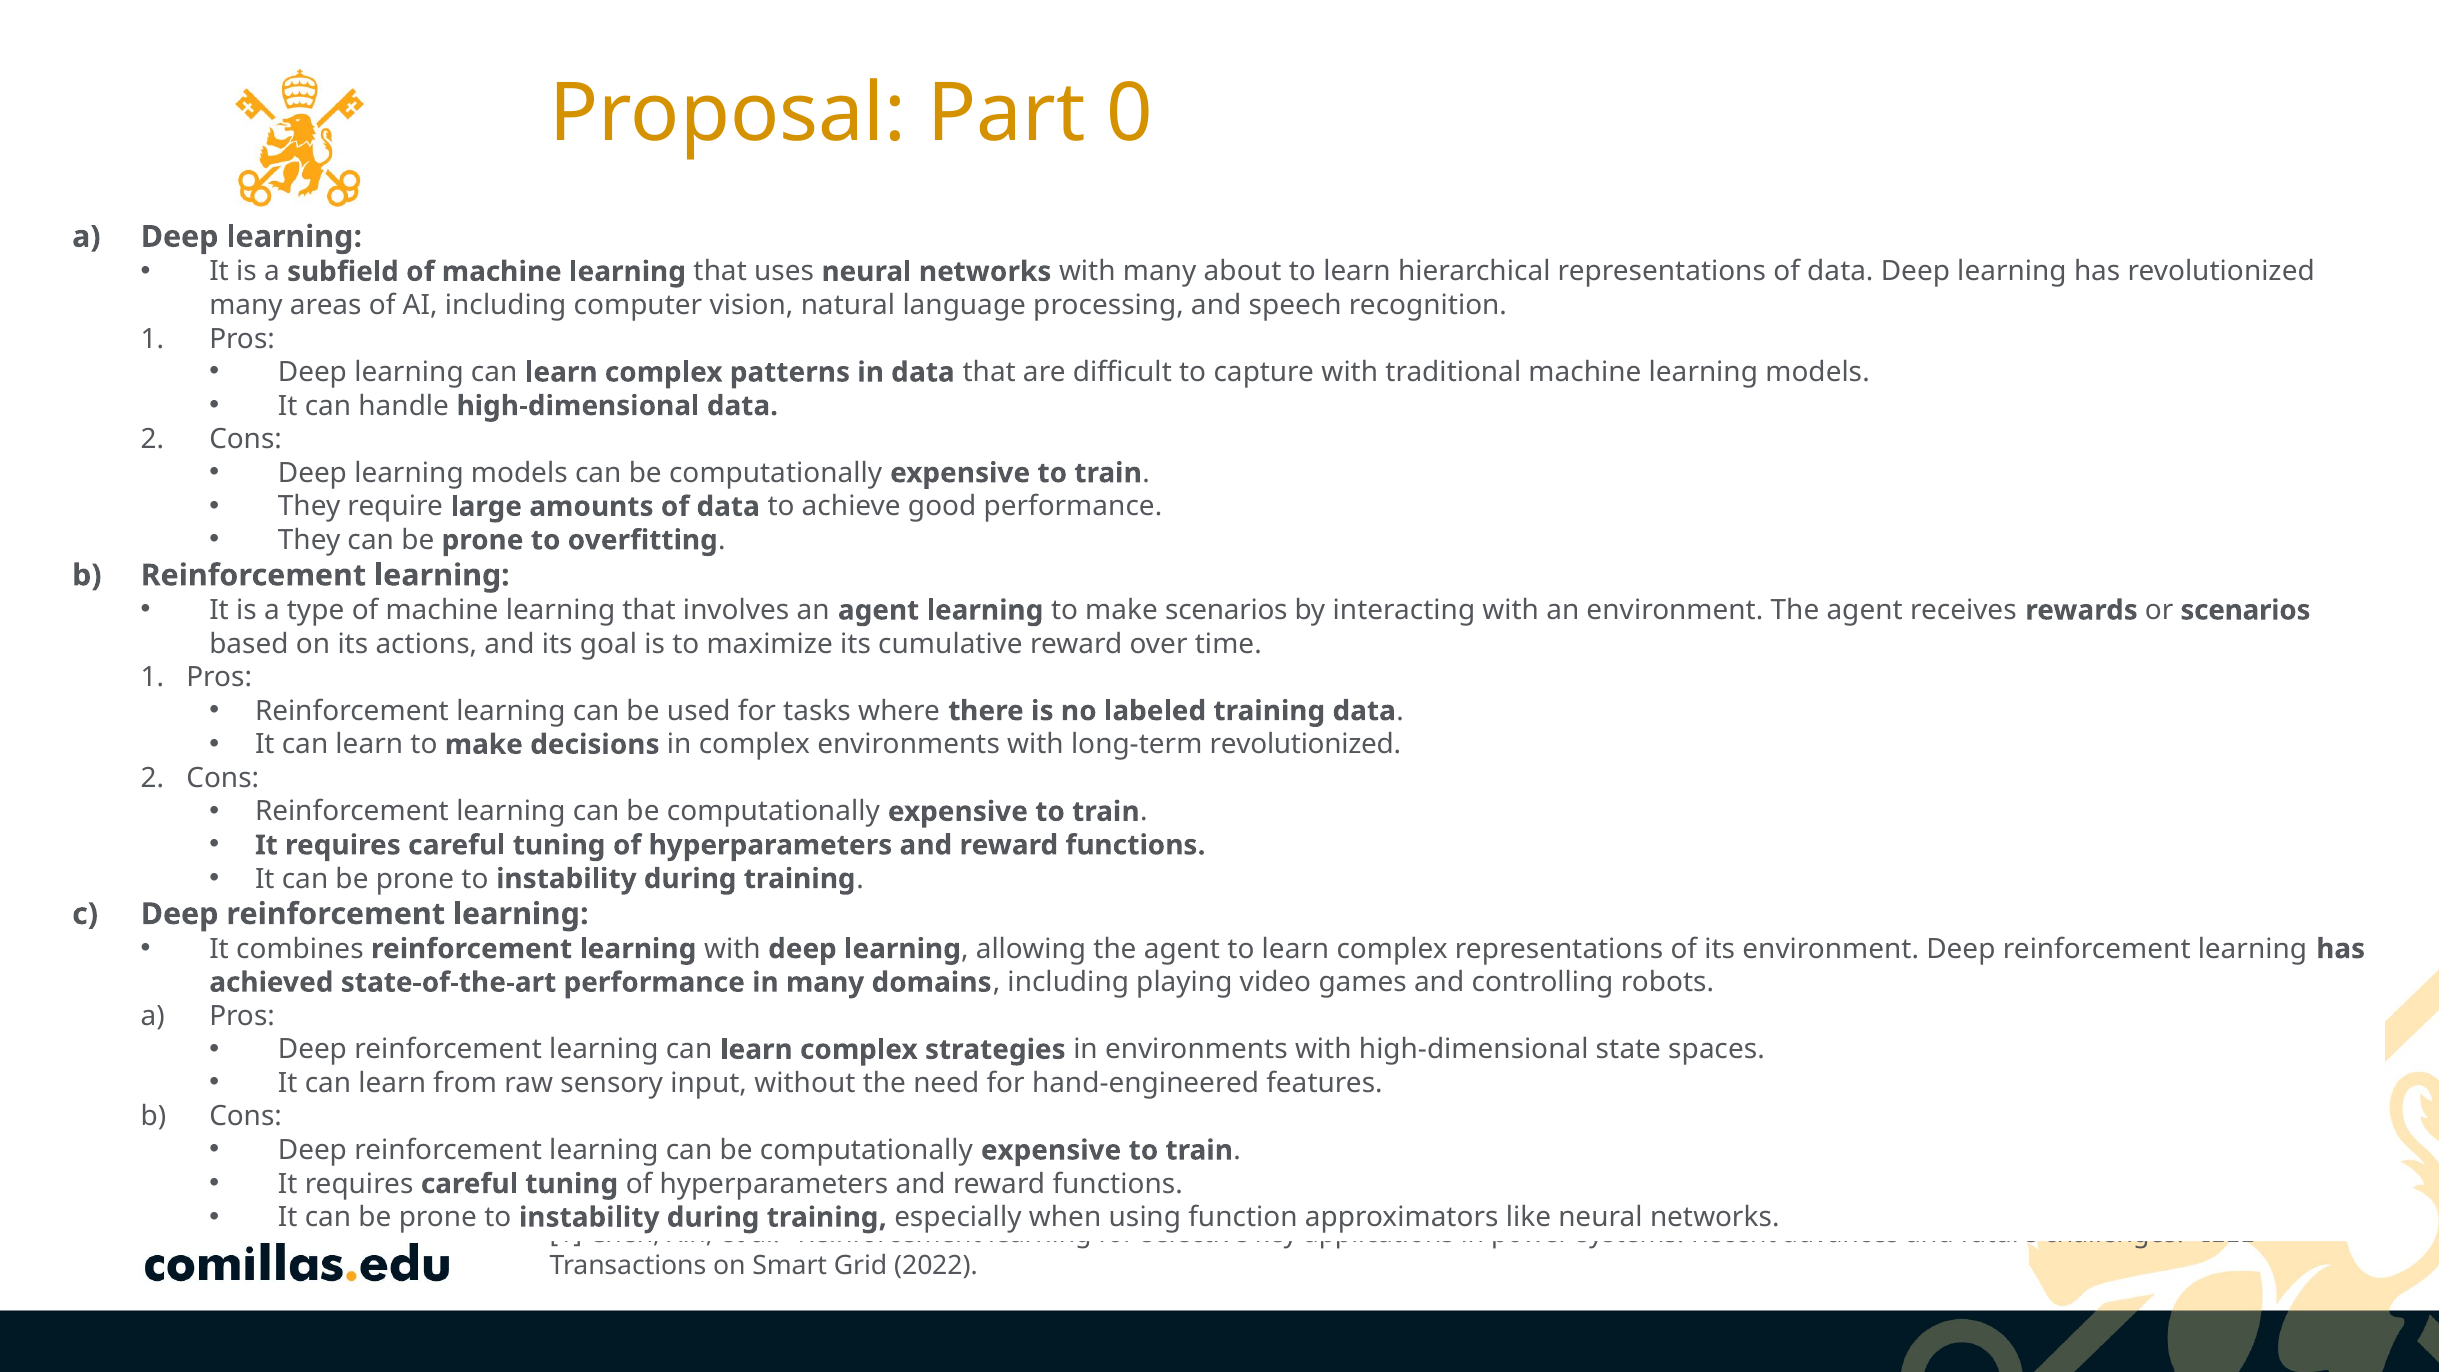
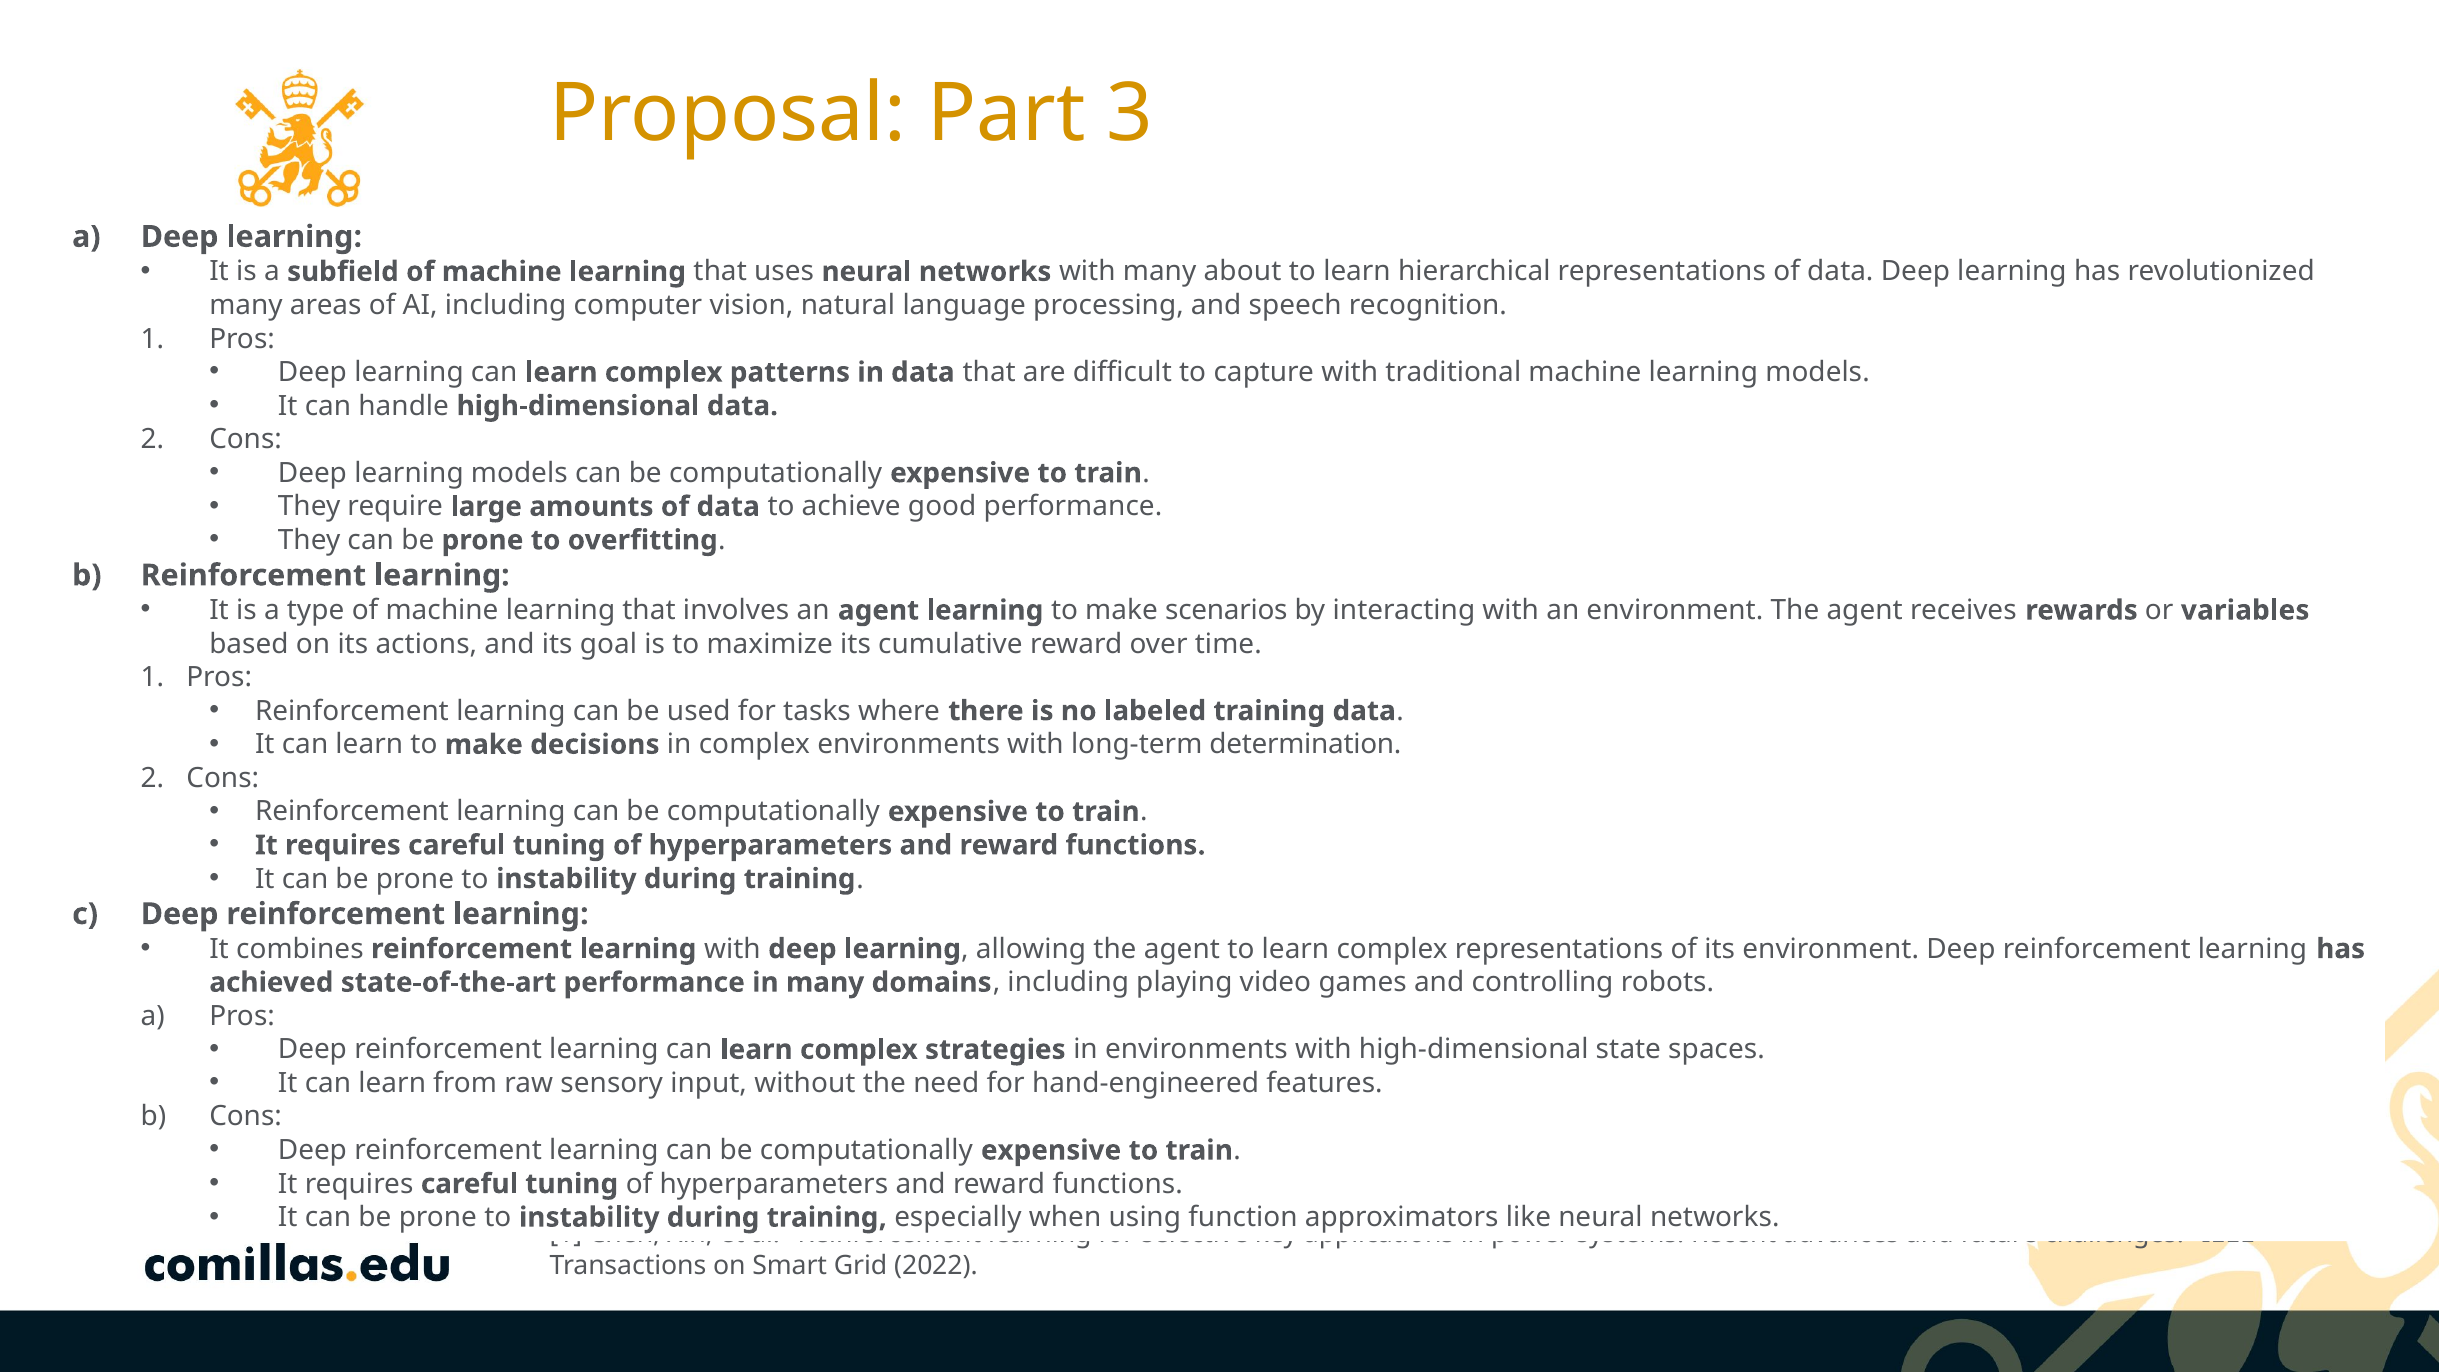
0: 0 -> 3
or scenarios: scenarios -> variables
long-term revolutionized: revolutionized -> determination
